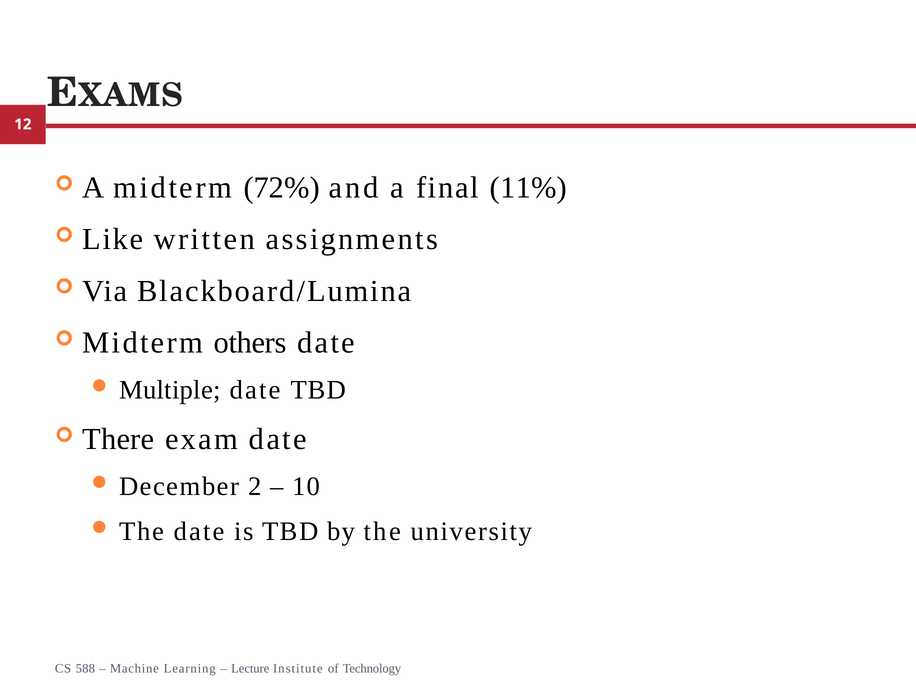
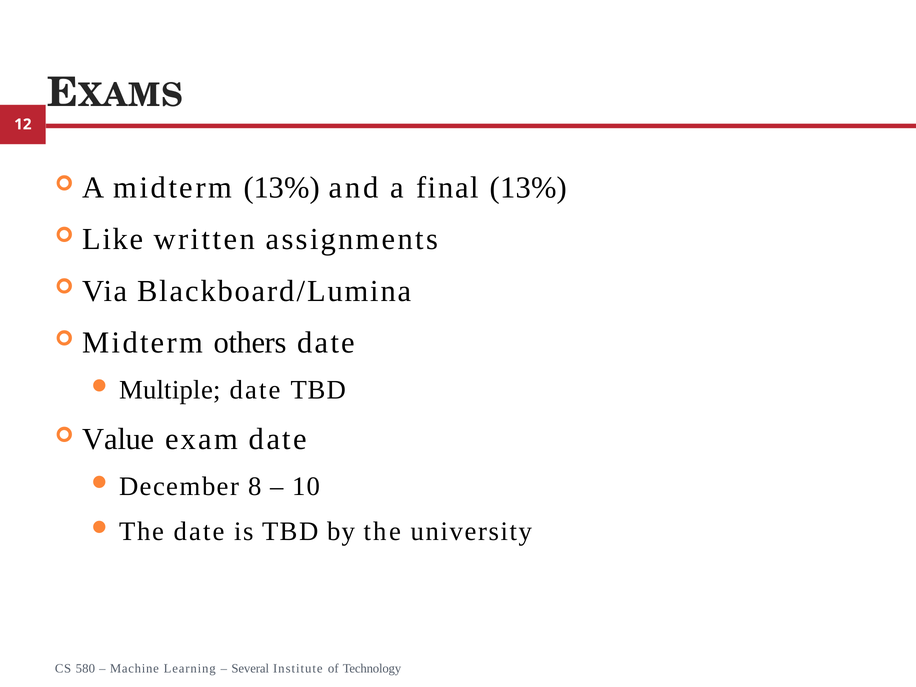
midterm 72%: 72% -> 13%
final 11%: 11% -> 13%
There: There -> Value
2: 2 -> 8
588: 588 -> 580
Lecture: Lecture -> Several
